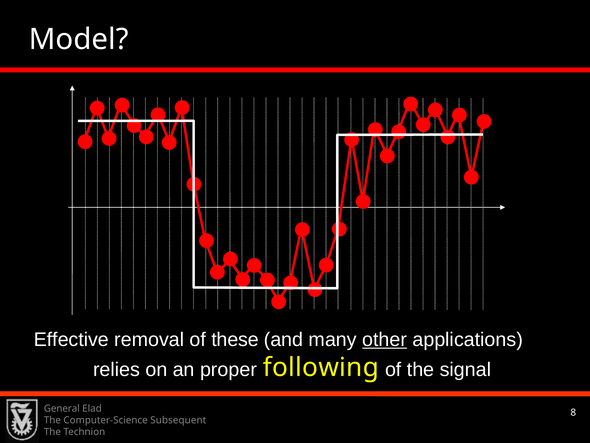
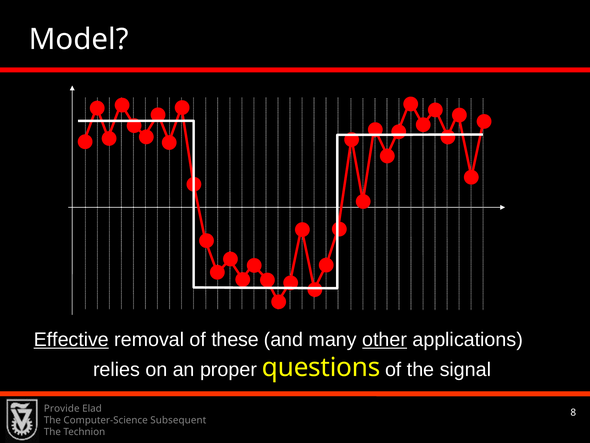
Effective underline: none -> present
following: following -> questions
General: General -> Provide
